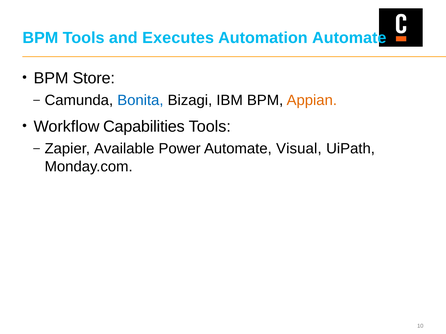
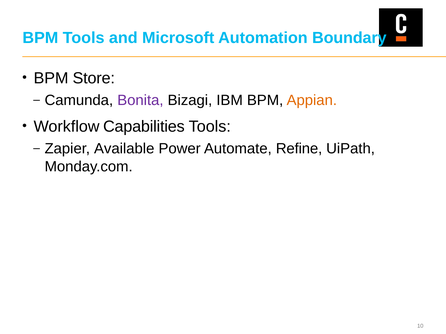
Executes: Executes -> Microsoft
Automation Automate: Automate -> Boundary
Bonita colour: blue -> purple
Visual: Visual -> Refine
